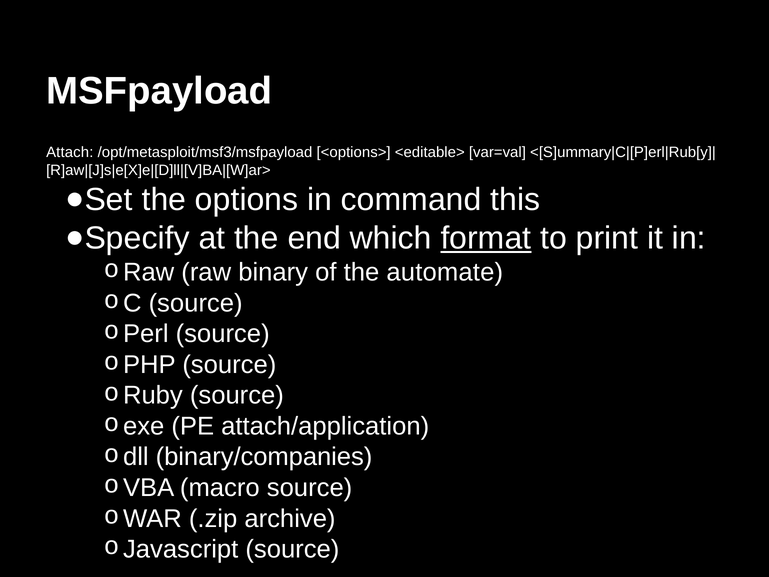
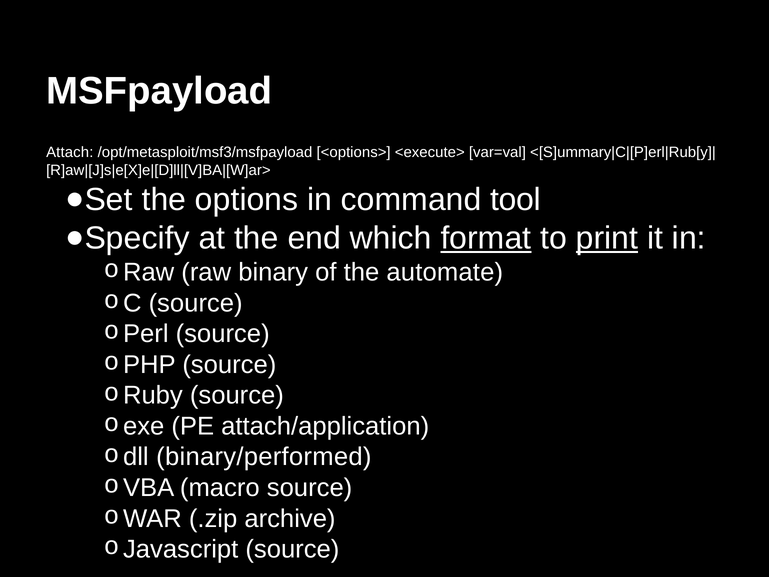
<editable>: <editable> -> <execute>
this: this -> tool
print underline: none -> present
binary/companies: binary/companies -> binary/performed
